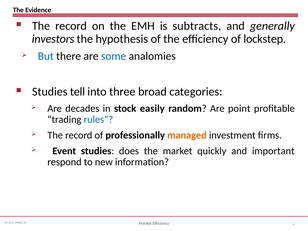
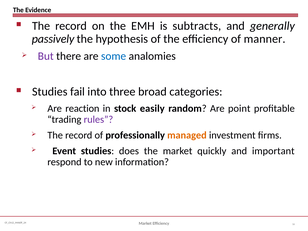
investors: investors -> passively
lockstep: lockstep -> manner
But colour: blue -> purple
tell: tell -> fail
decades: decades -> reaction
rules colour: blue -> purple
